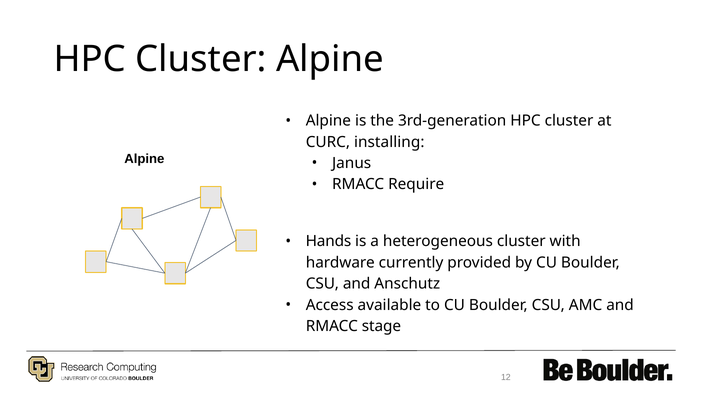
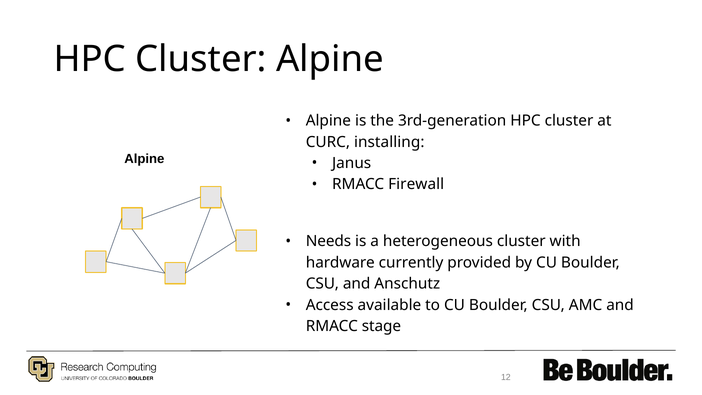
Require: Require -> Firewall
Hands: Hands -> Needs
